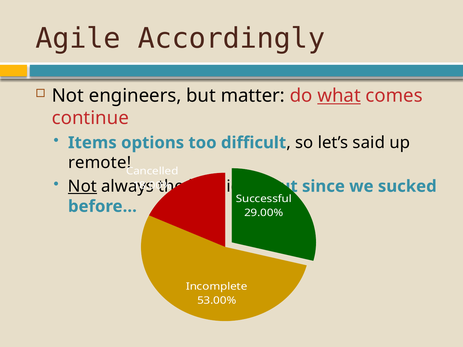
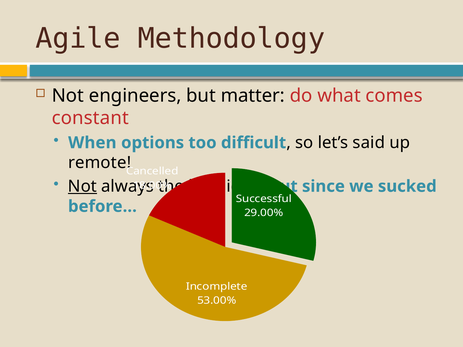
Accordingly: Accordingly -> Methodology
what underline: present -> none
continue: continue -> constant
Items: Items -> When
